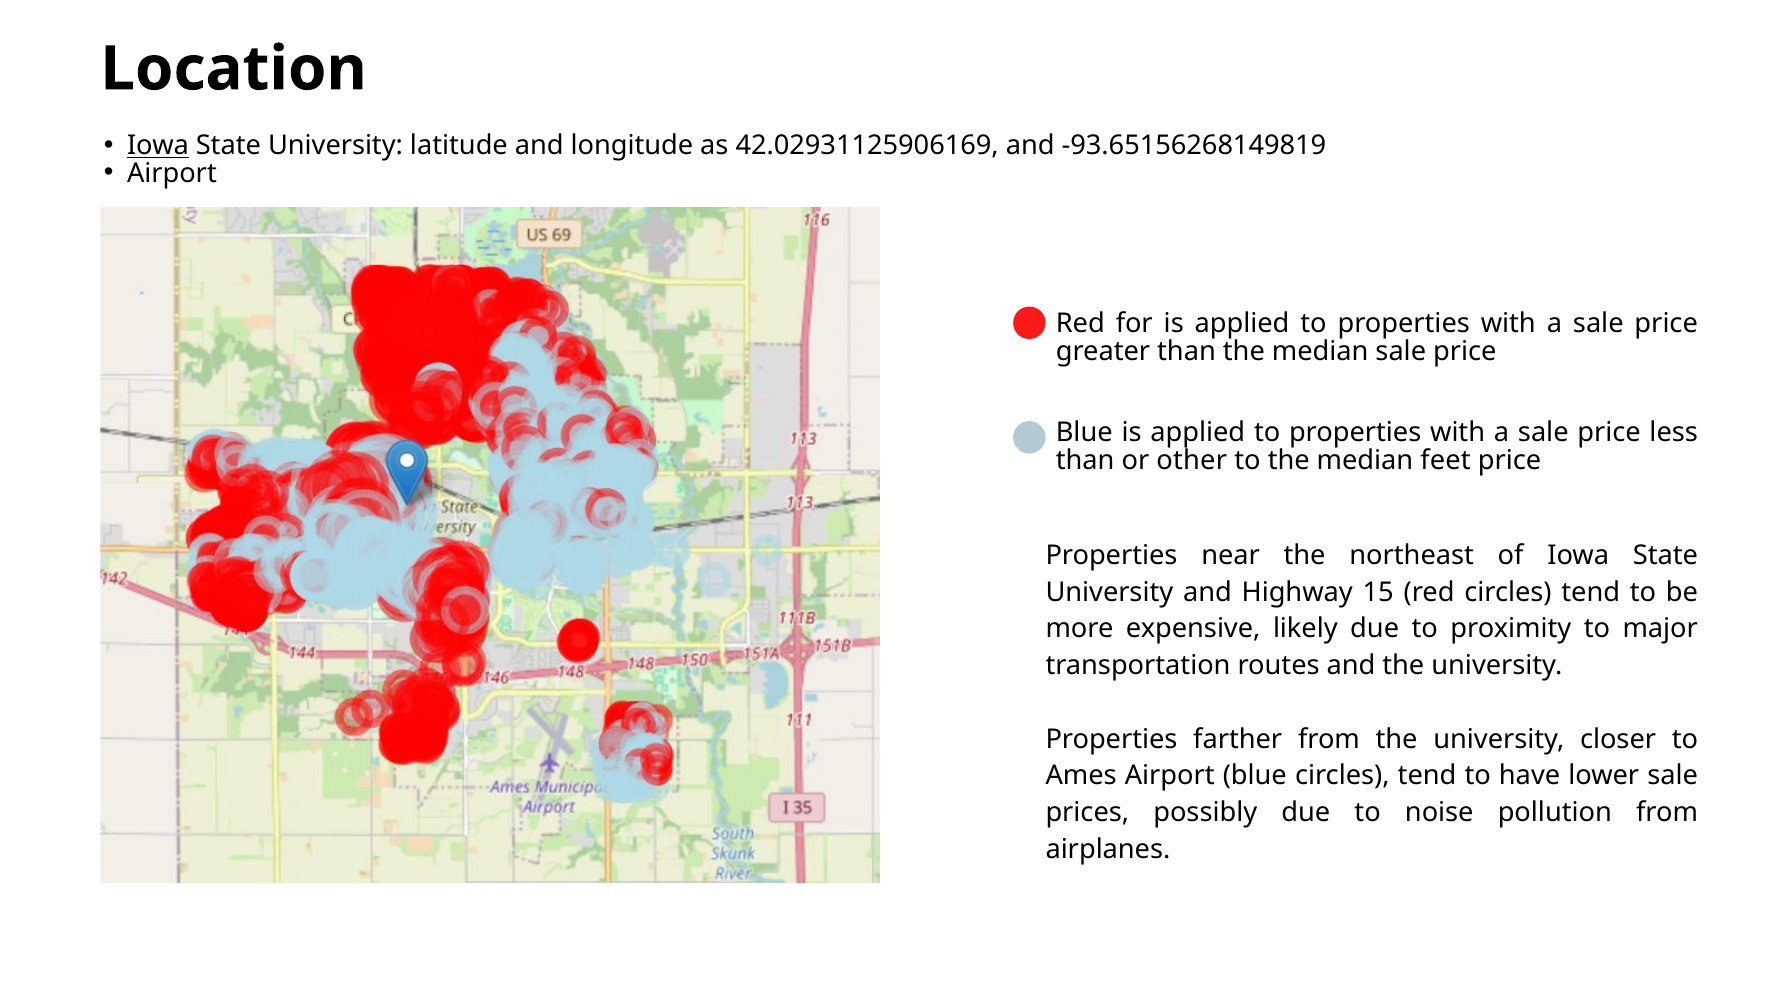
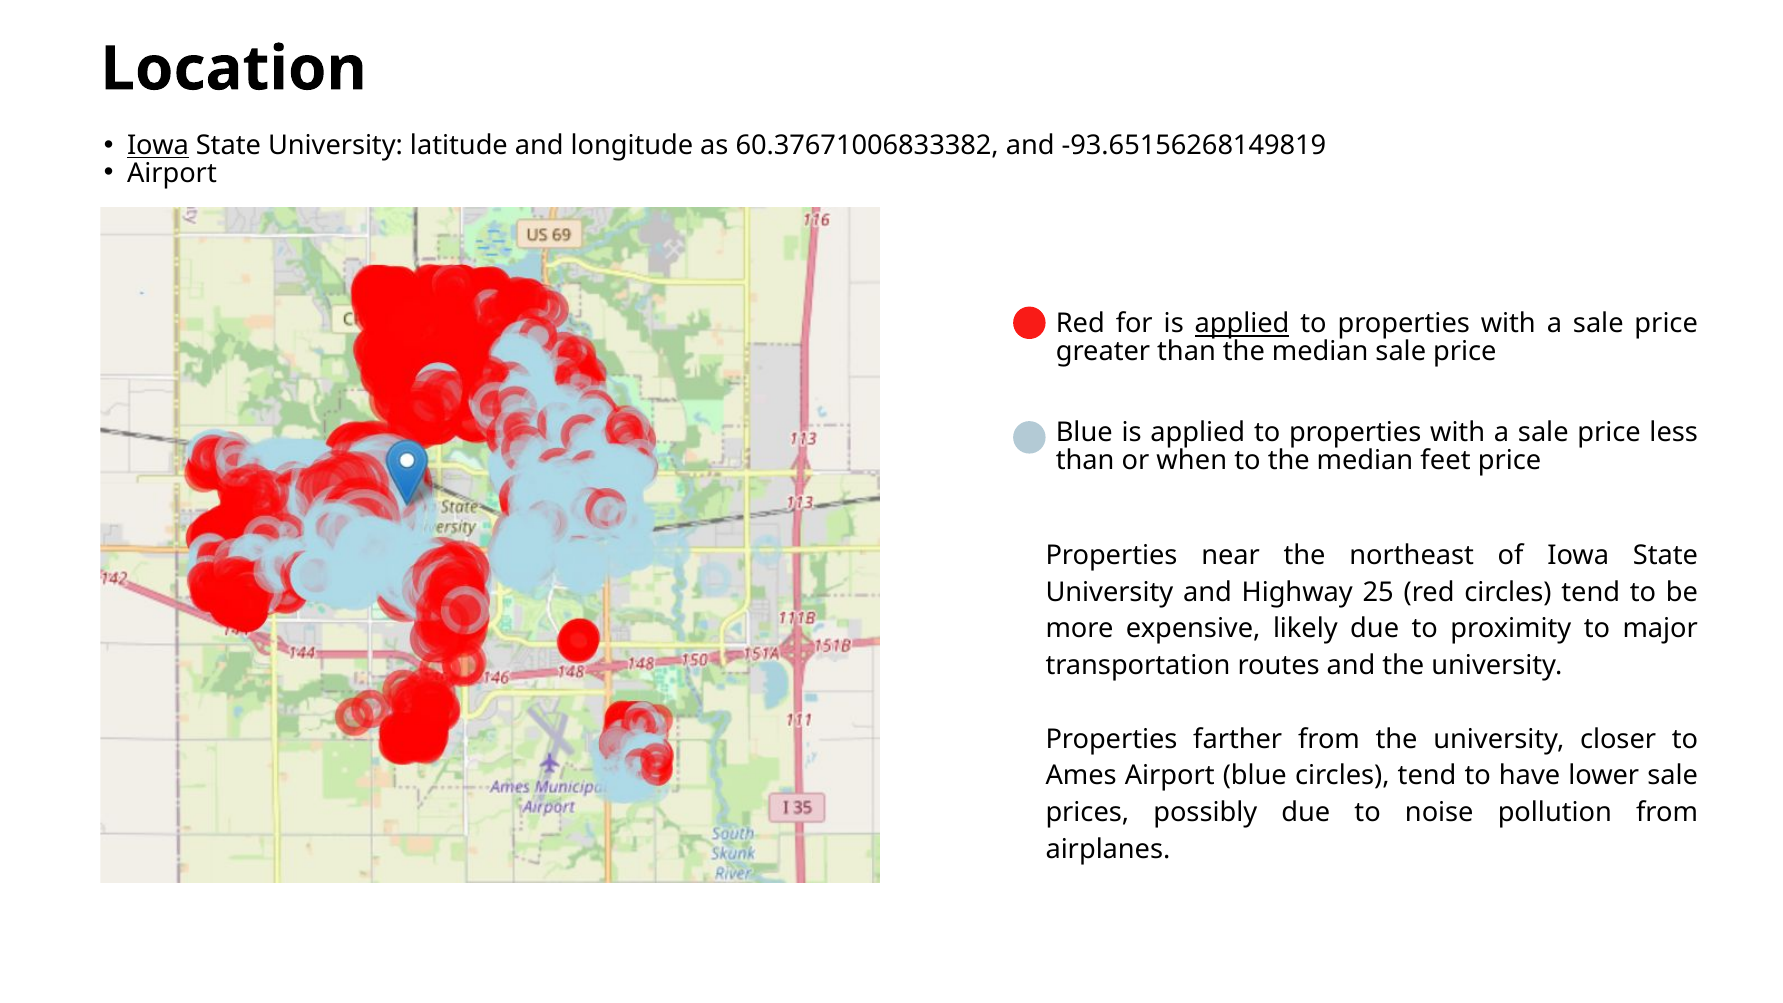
42.02931125906169: 42.02931125906169 -> 60.37671006833382
applied at (1242, 324) underline: none -> present
other: other -> when
15: 15 -> 25
